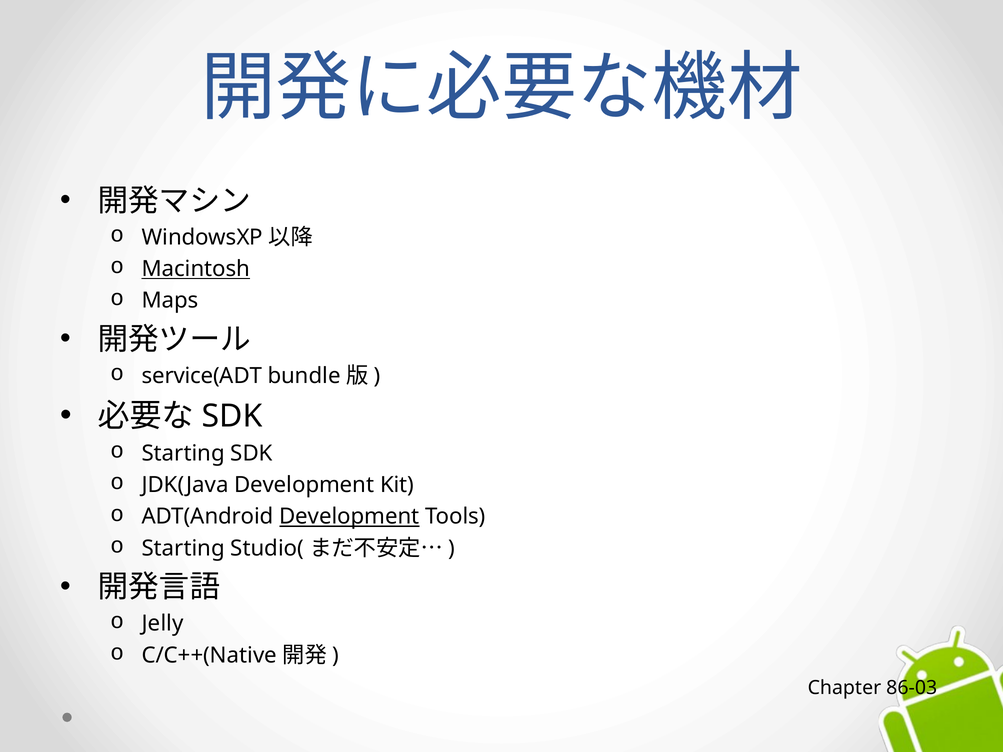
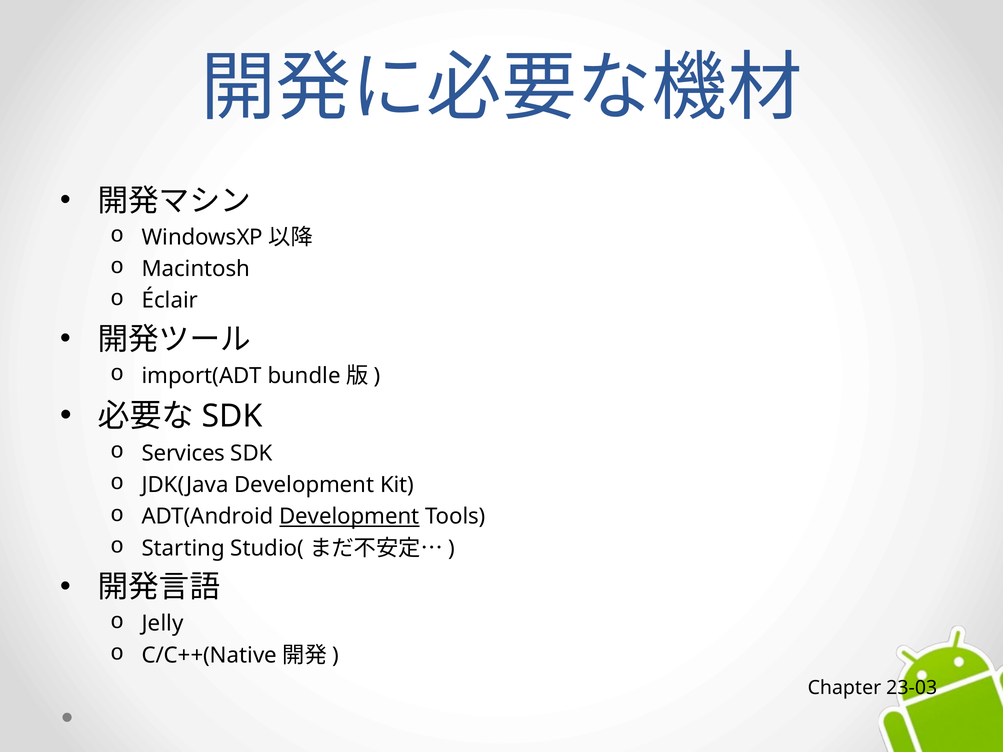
Macintosh underline: present -> none
Maps: Maps -> Éclair
service(ADT: service(ADT -> import(ADT
Starting at (183, 453): Starting -> Services
86-03: 86-03 -> 23-03
